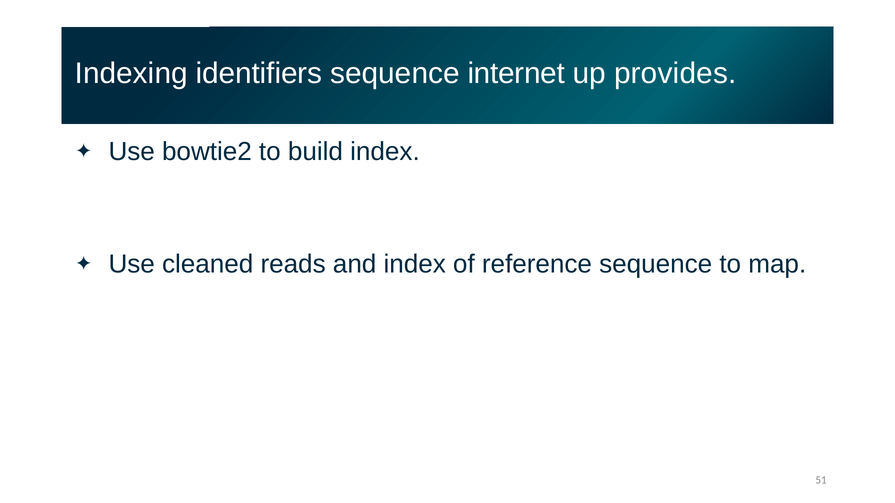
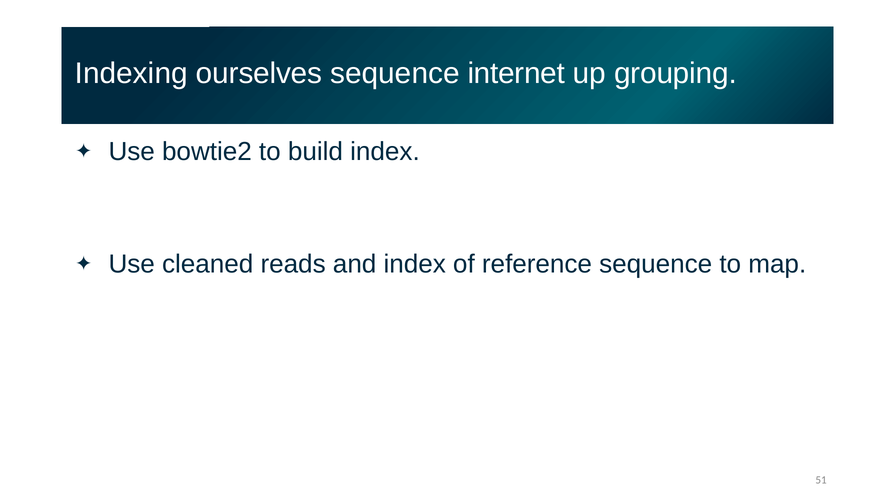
identifiers: identifiers -> ourselves
provides: provides -> grouping
